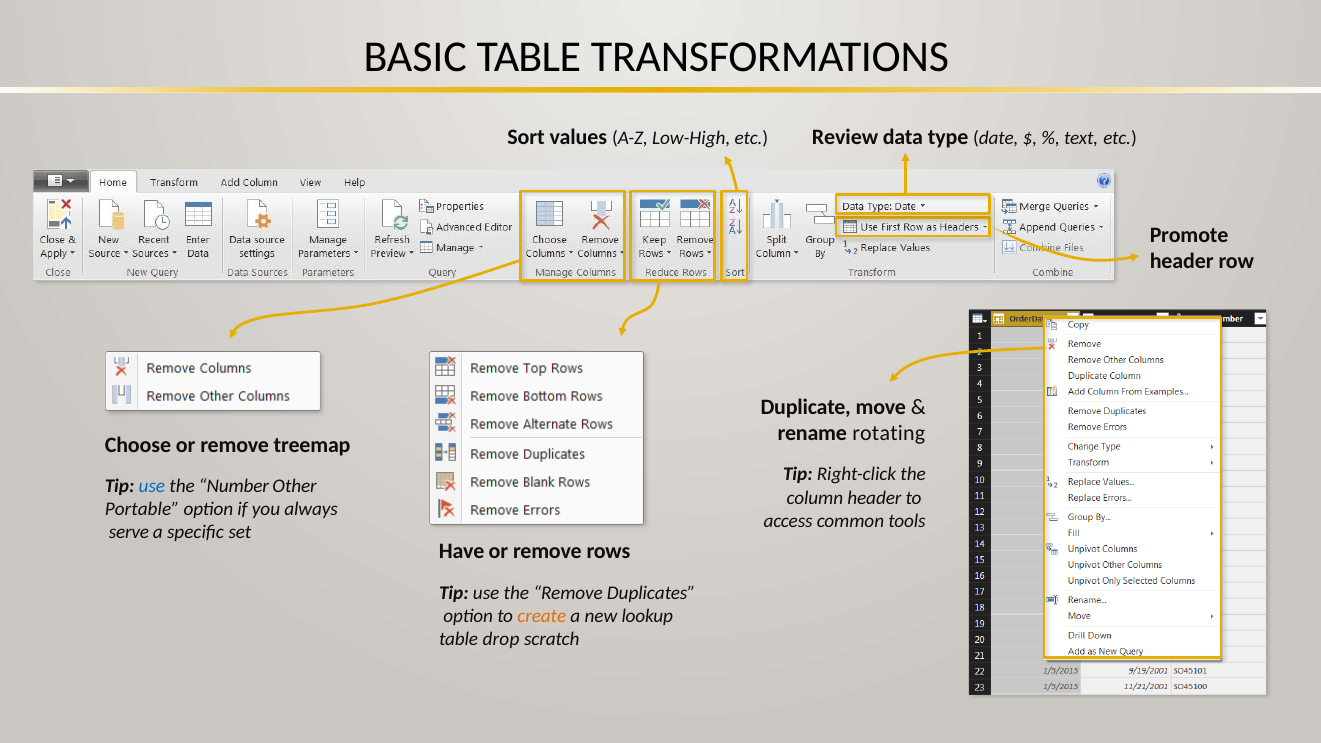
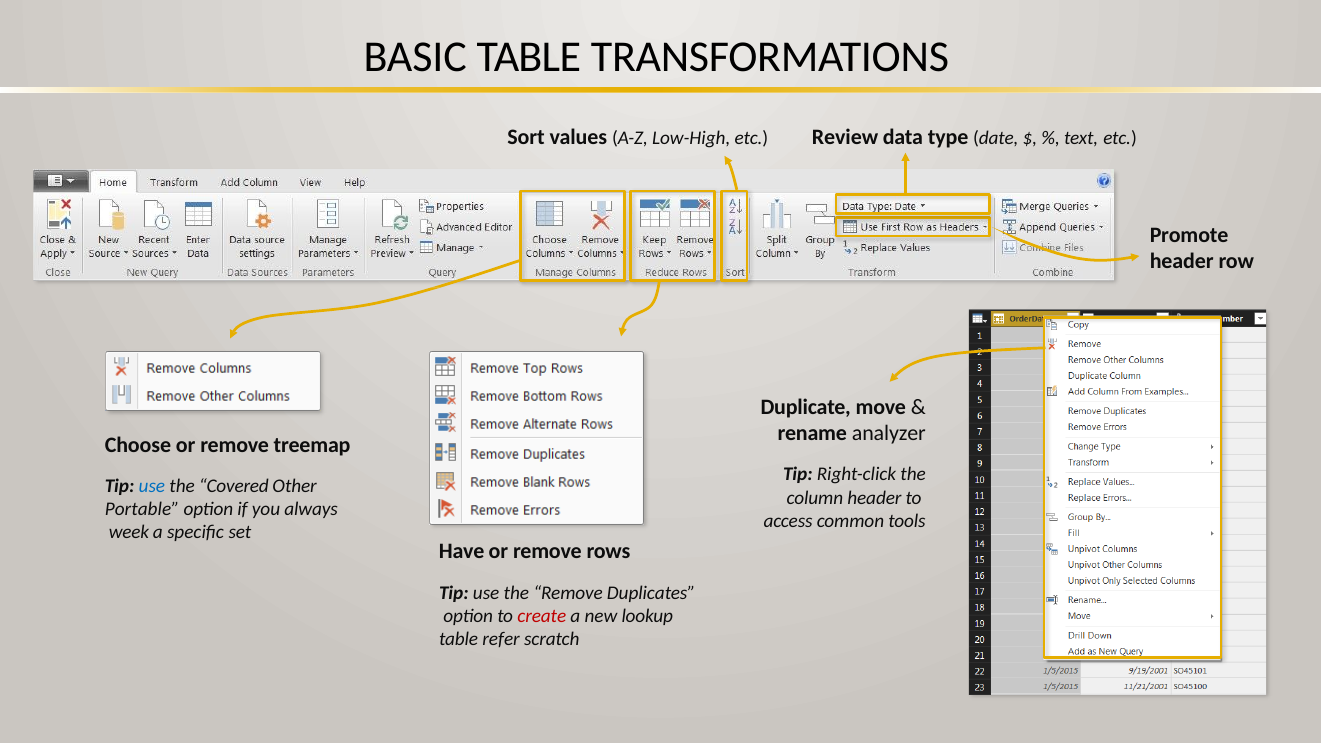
rotating: rotating -> analyzer
Number: Number -> Covered
serve: serve -> week
create colour: orange -> red
drop: drop -> refer
